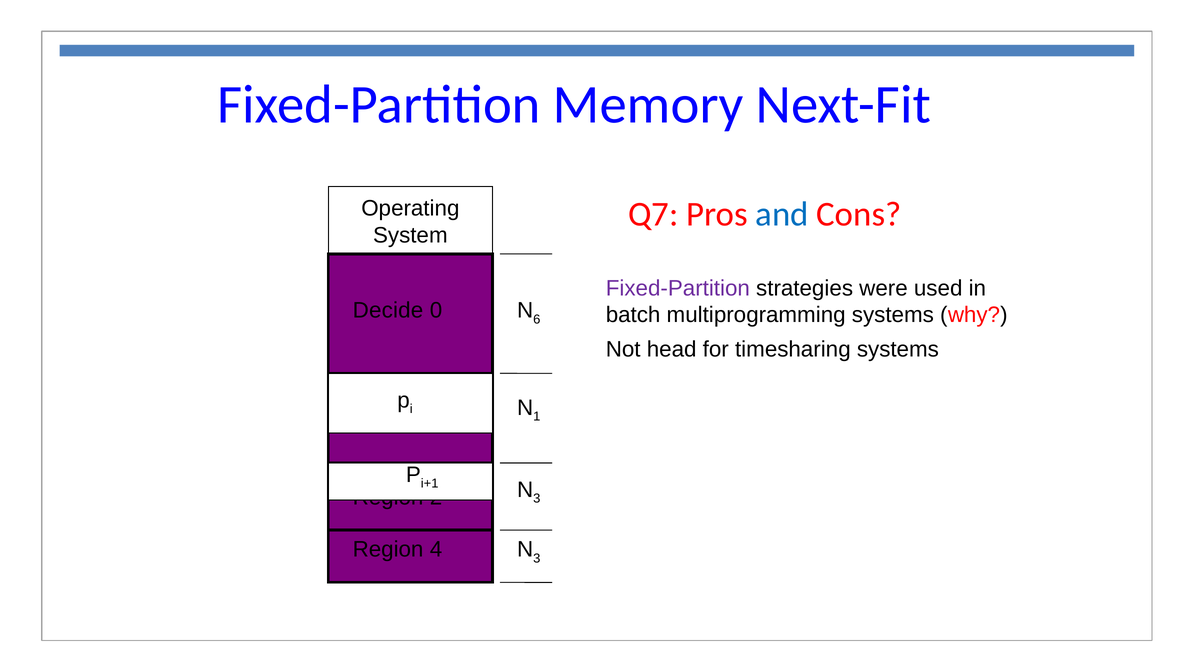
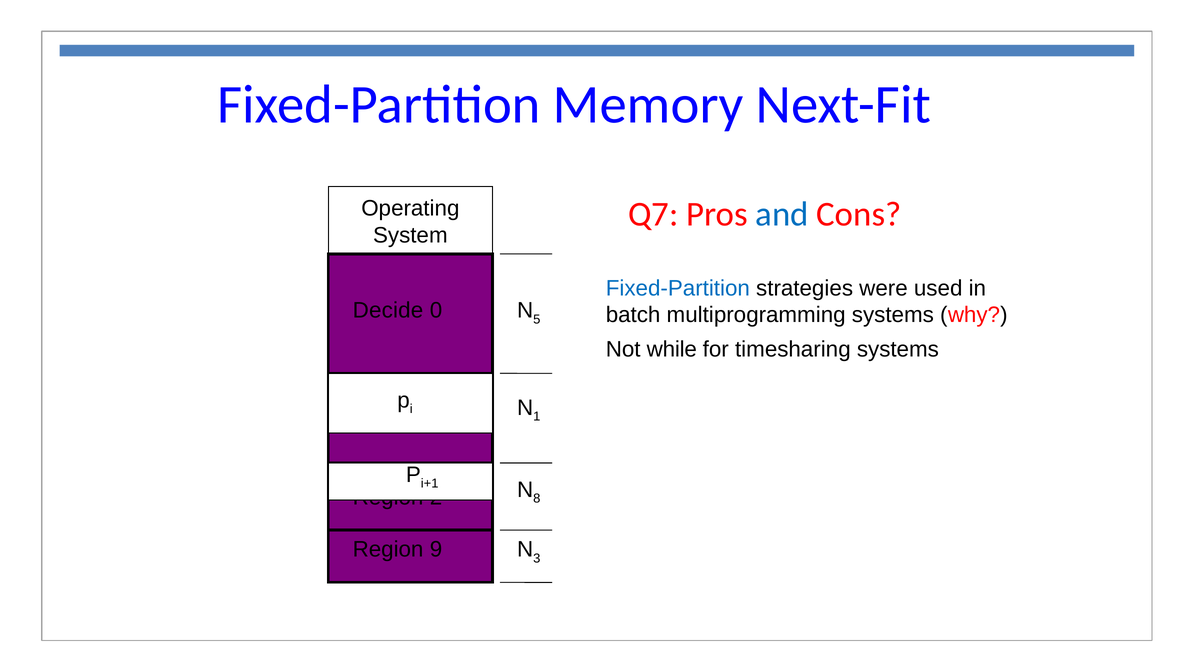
Fixed-Partition at (678, 288) colour: purple -> blue
6: 6 -> 5
head: head -> while
3 at (537, 498): 3 -> 8
4: 4 -> 9
